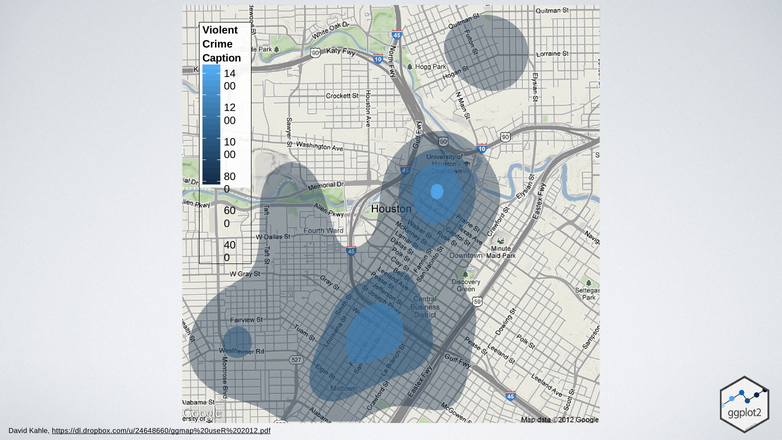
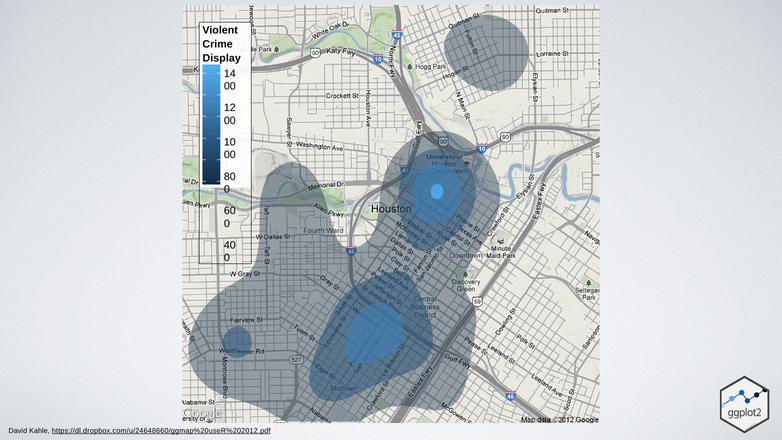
Caption: Caption -> Display
